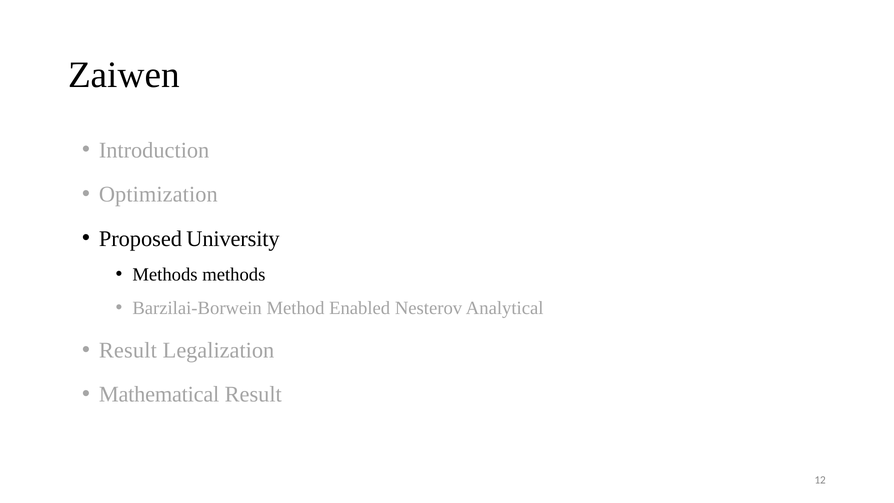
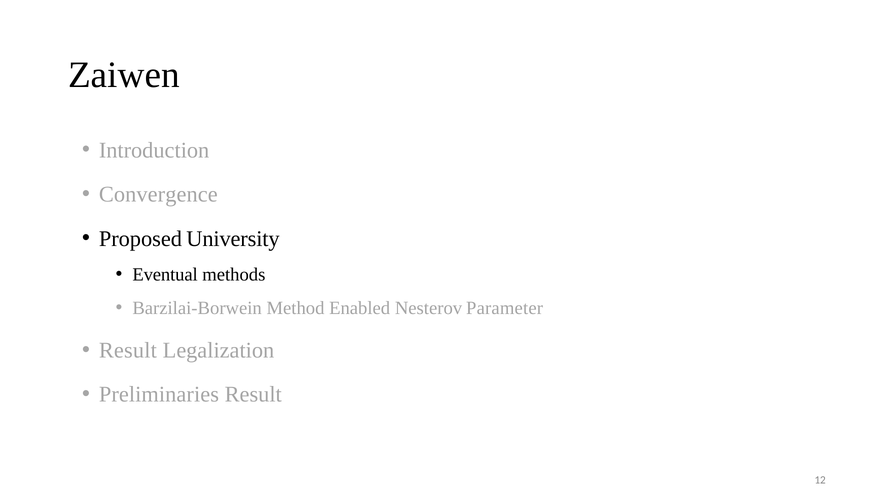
Optimization: Optimization -> Convergence
Methods at (165, 274): Methods -> Eventual
Analytical: Analytical -> Parameter
Mathematical: Mathematical -> Preliminaries
